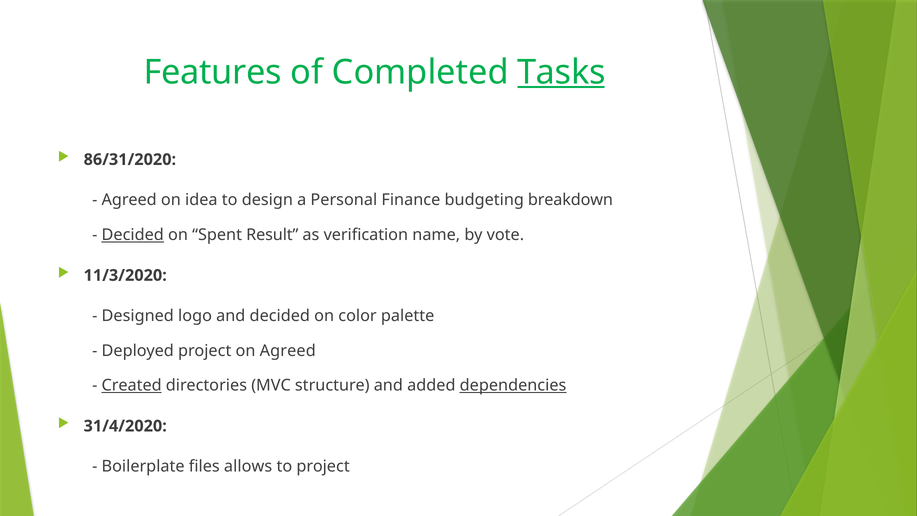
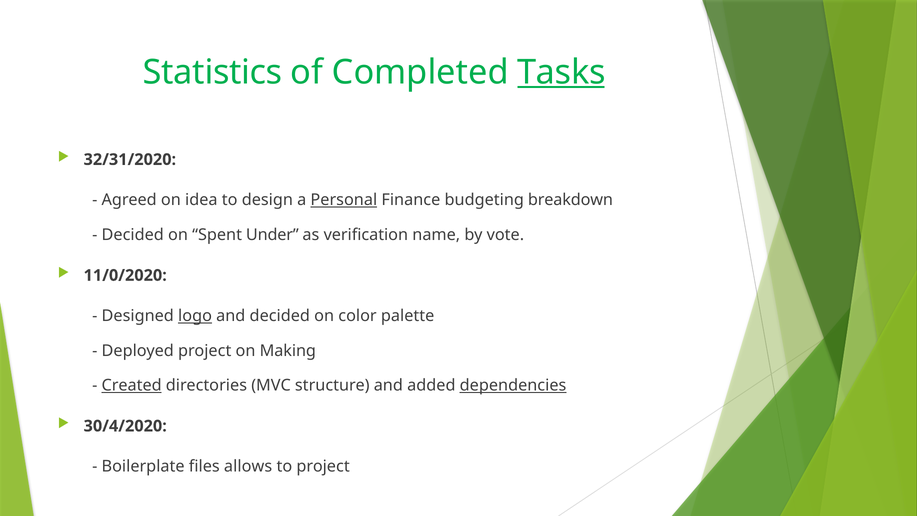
Features: Features -> Statistics
86/31/2020: 86/31/2020 -> 32/31/2020
Personal underline: none -> present
Decided at (133, 235) underline: present -> none
Result: Result -> Under
11/3/2020: 11/3/2020 -> 11/0/2020
logo underline: none -> present
on Agreed: Agreed -> Making
31/4/2020: 31/4/2020 -> 30/4/2020
